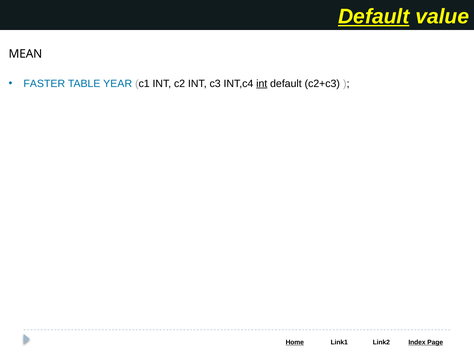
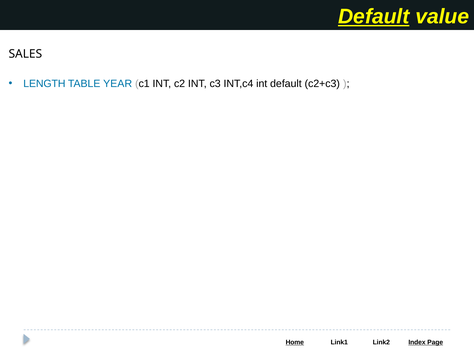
MEAN: MEAN -> SALES
FASTER: FASTER -> LENGTH
int at (262, 83) underline: present -> none
